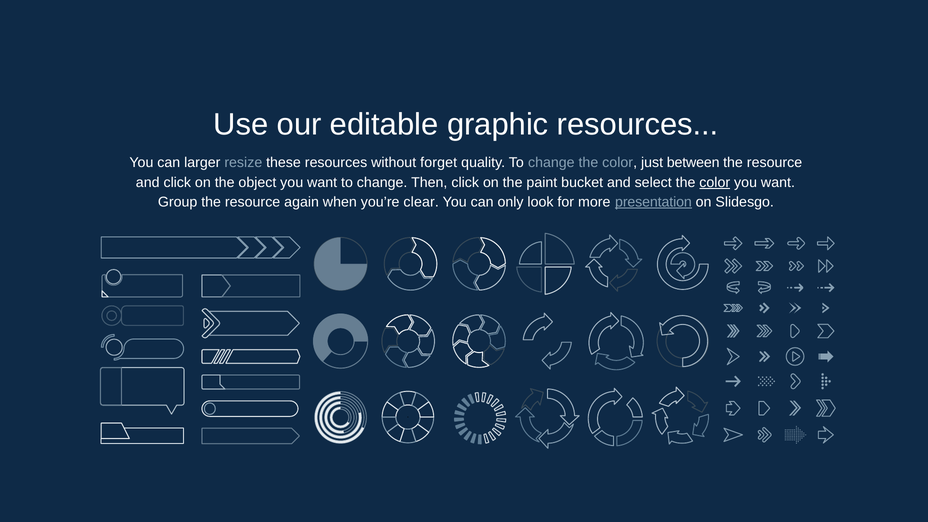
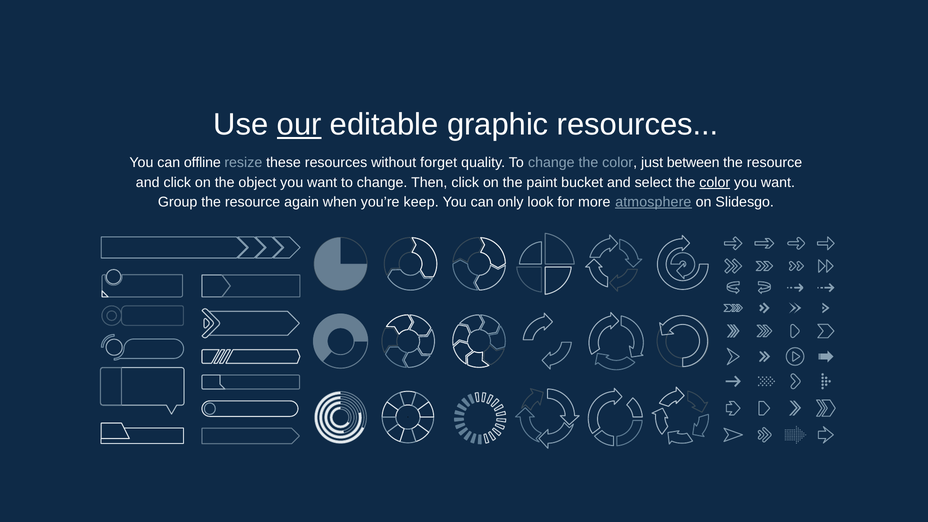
our underline: none -> present
larger: larger -> offline
clear: clear -> keep
presentation: presentation -> atmosphere
